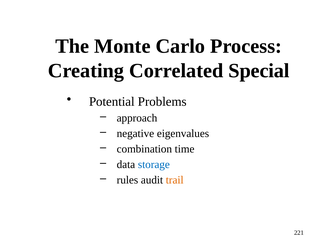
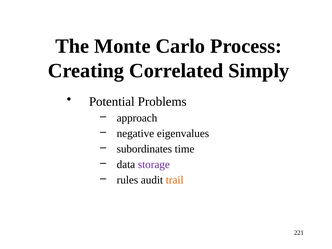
Special: Special -> Simply
combination: combination -> subordinates
storage colour: blue -> purple
